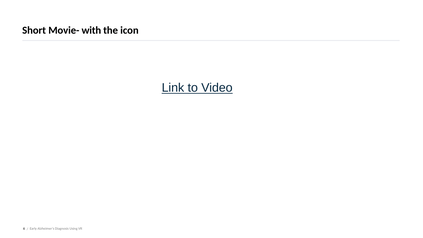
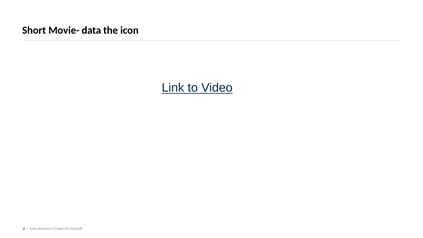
with: with -> data
